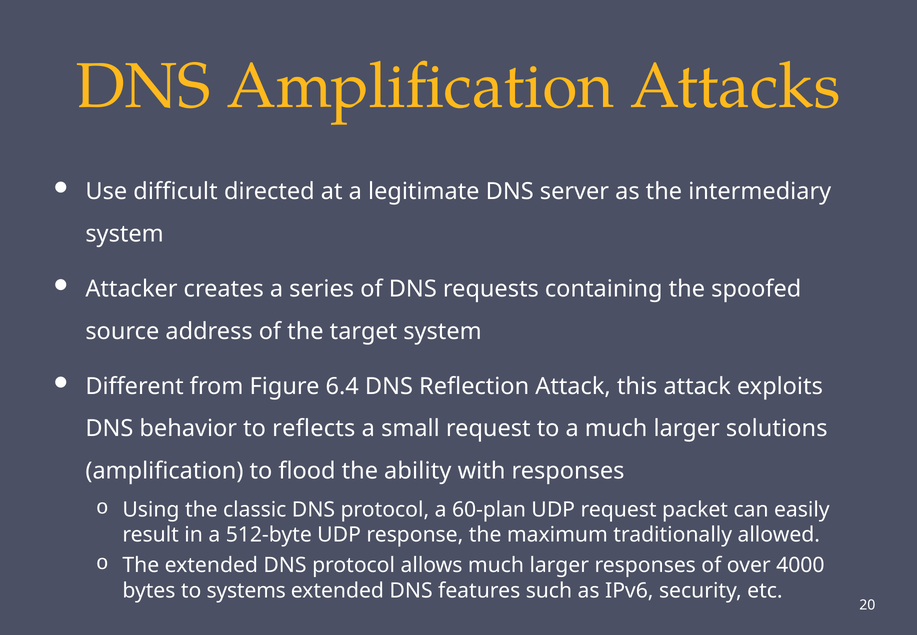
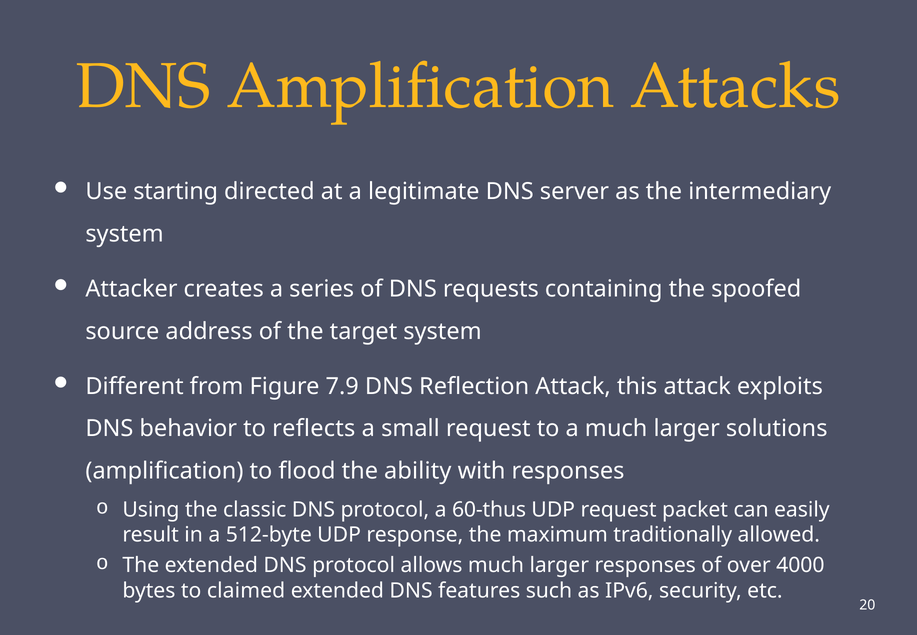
difficult: difficult -> starting
6.4: 6.4 -> 7.9
60-plan: 60-plan -> 60-thus
systems: systems -> claimed
